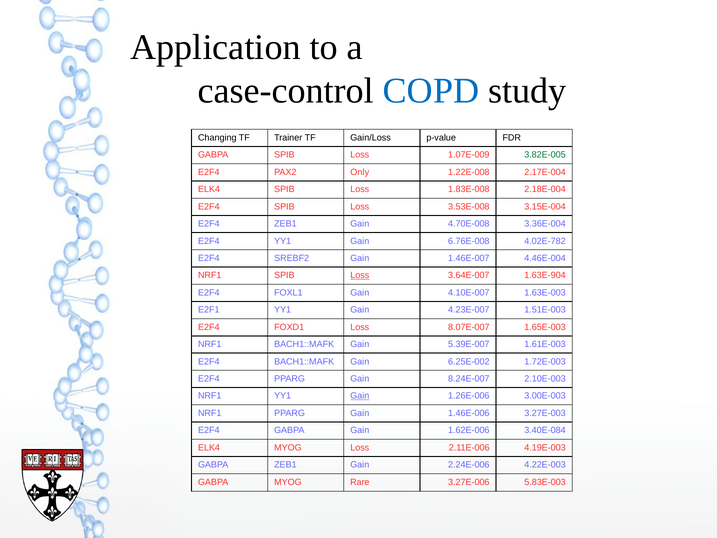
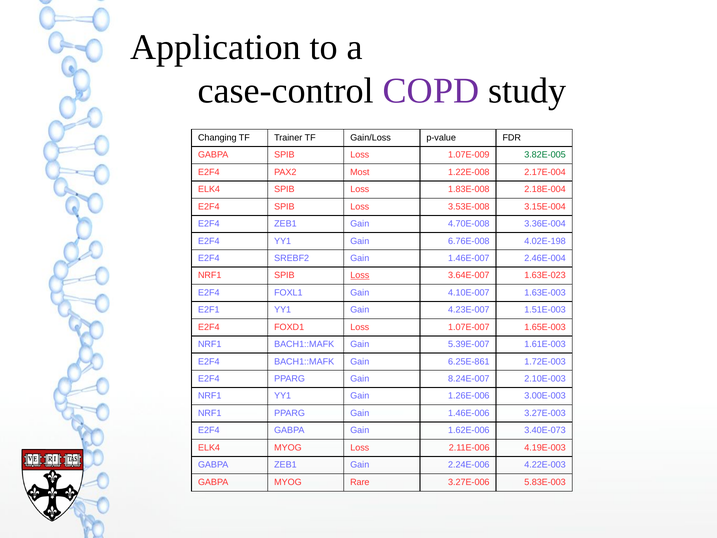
COPD colour: blue -> purple
Only: Only -> Most
4.02E-782: 4.02E-782 -> 4.02E-198
4.46E-004: 4.46E-004 -> 2.46E-004
1.63E-904: 1.63E-904 -> 1.63E-023
8.07E-007: 8.07E-007 -> 1.07E-007
6.25E-002: 6.25E-002 -> 6.25E-861
Gain at (360, 396) underline: present -> none
3.40E-084: 3.40E-084 -> 3.40E-073
